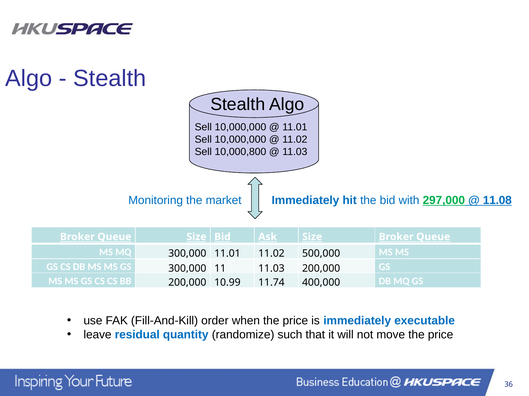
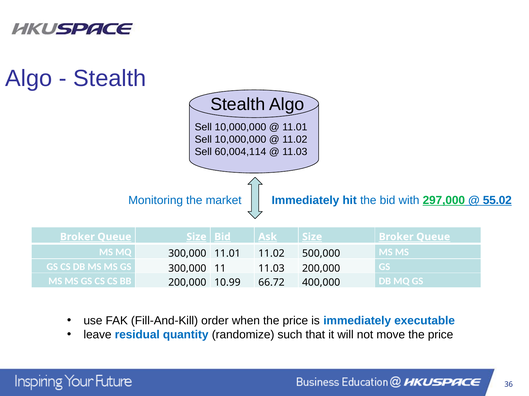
10,000,800: 10,000,800 -> 60,004,114
11.08: 11.08 -> 55.02
11.74: 11.74 -> 66.72
